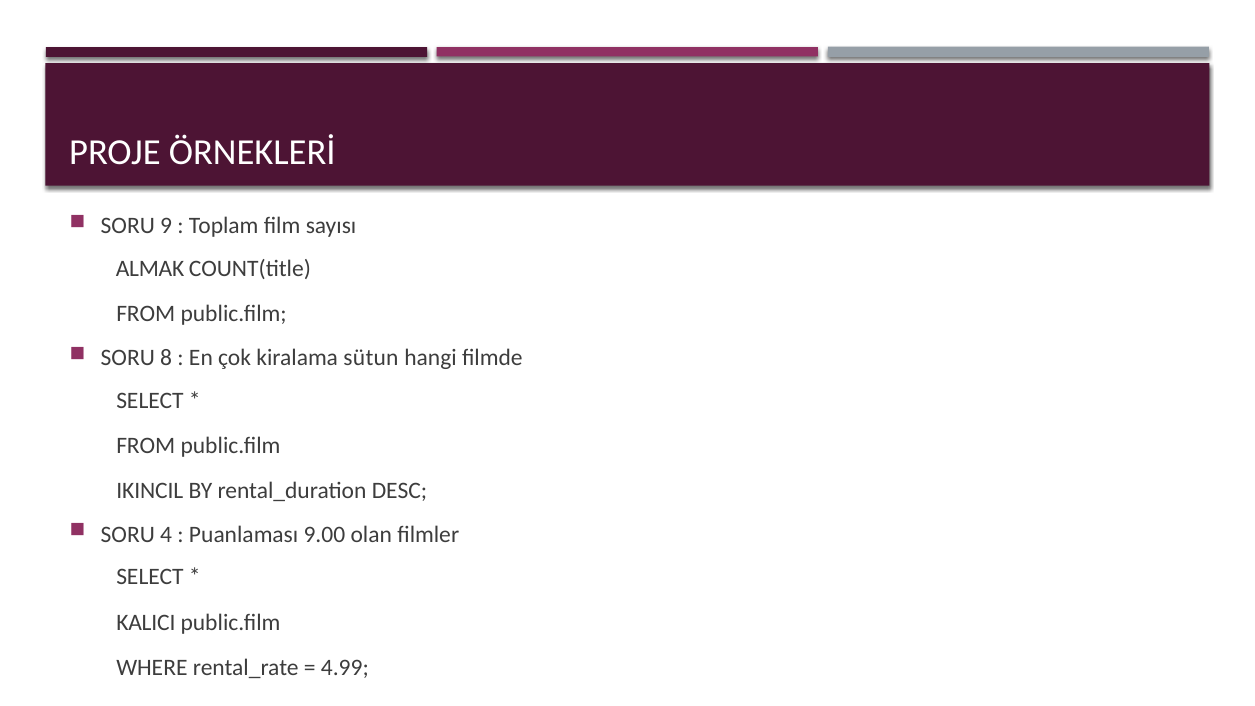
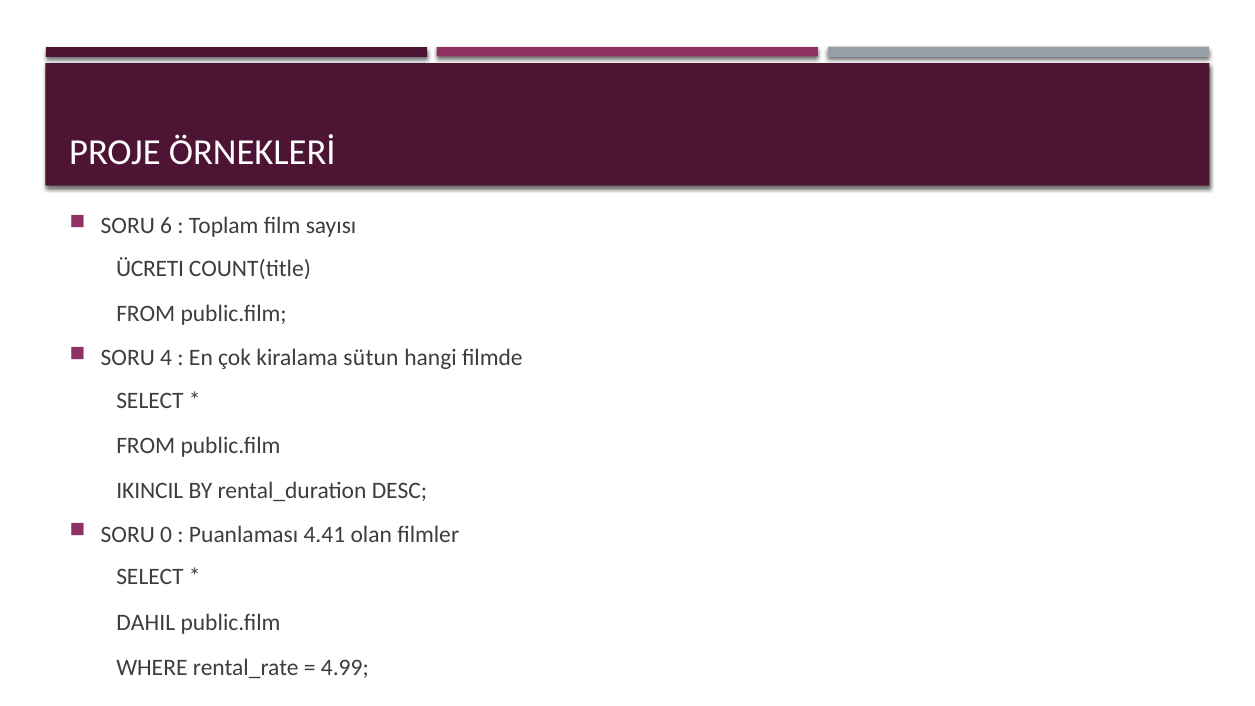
9: 9 -> 6
ALMAK: ALMAK -> ÜCRETI
8: 8 -> 4
4: 4 -> 0
9.00: 9.00 -> 4.41
KALICI: KALICI -> DAHIL
